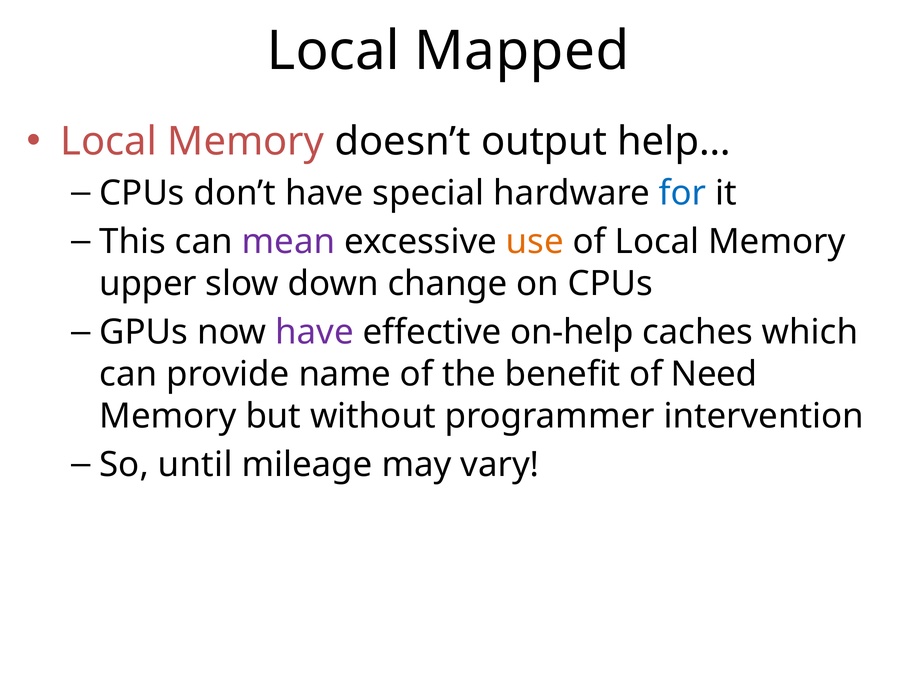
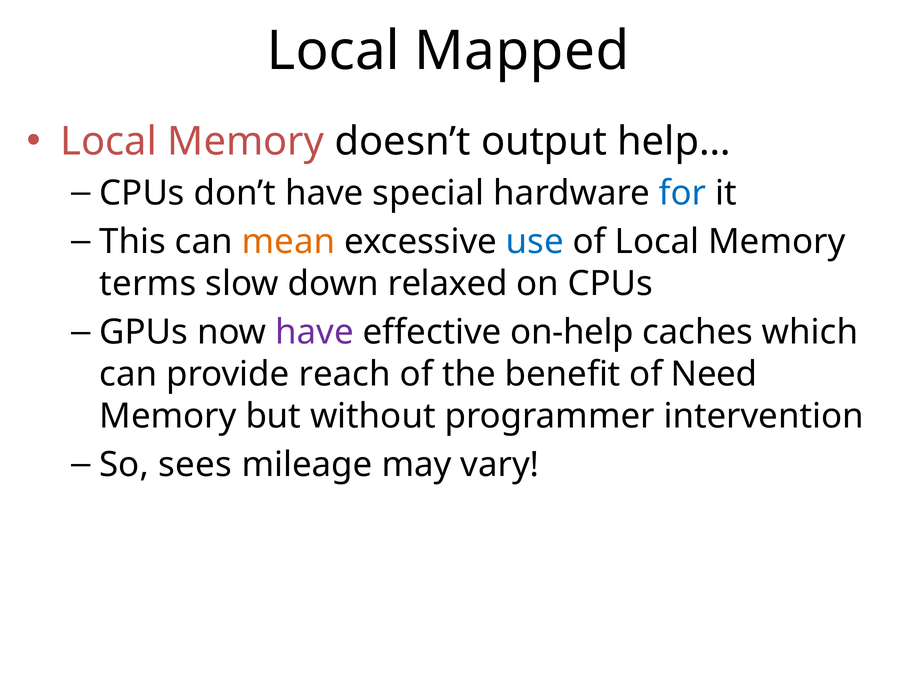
mean colour: purple -> orange
use colour: orange -> blue
upper: upper -> terms
change: change -> relaxed
name: name -> reach
until: until -> sees
